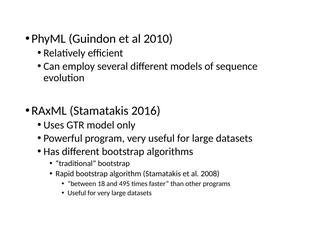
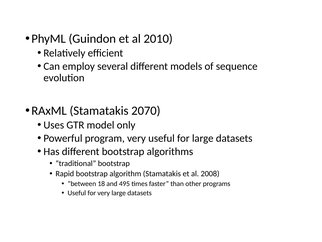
2016: 2016 -> 2070
